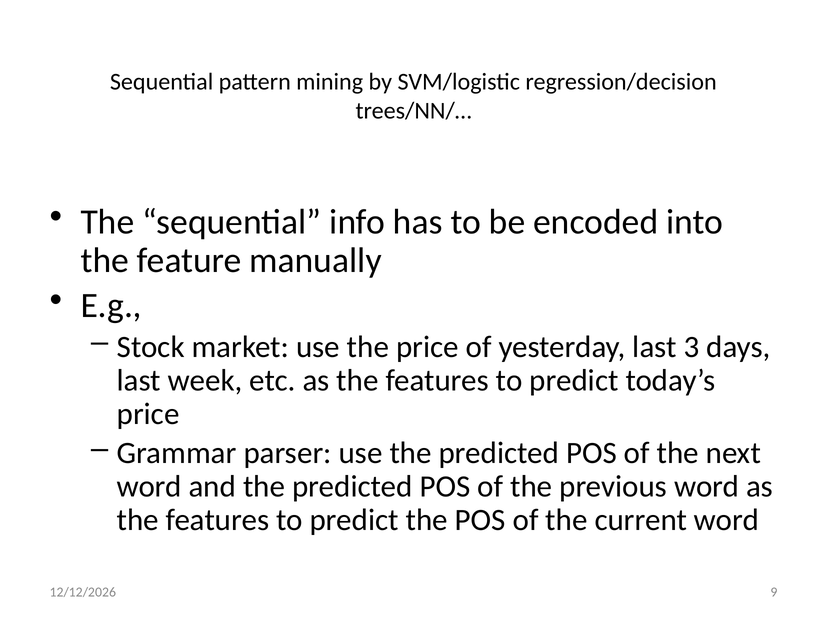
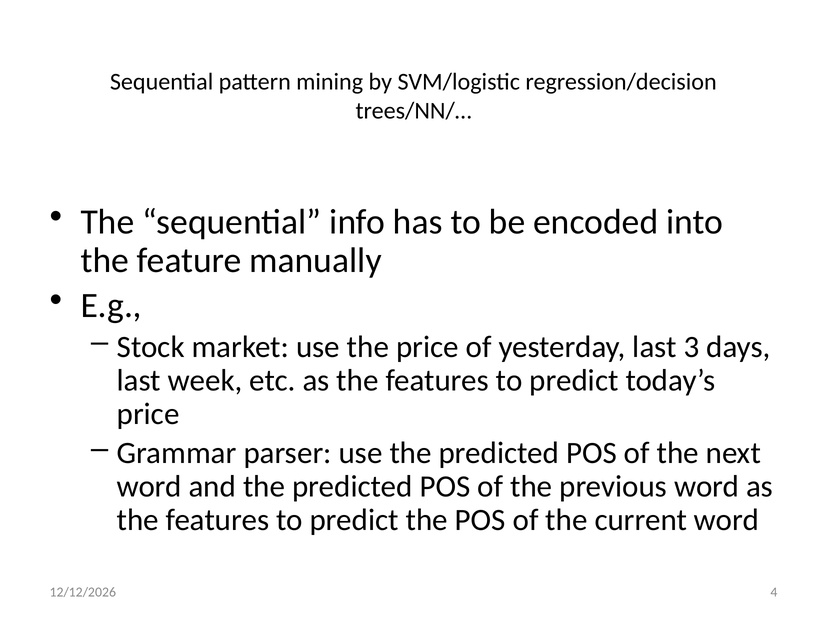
9: 9 -> 4
